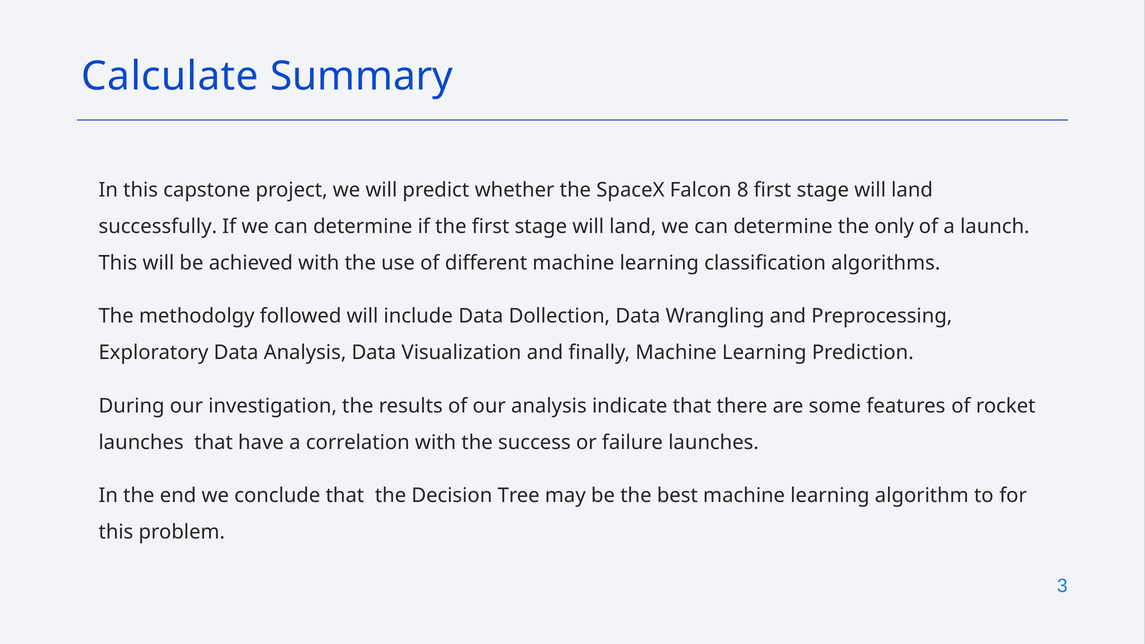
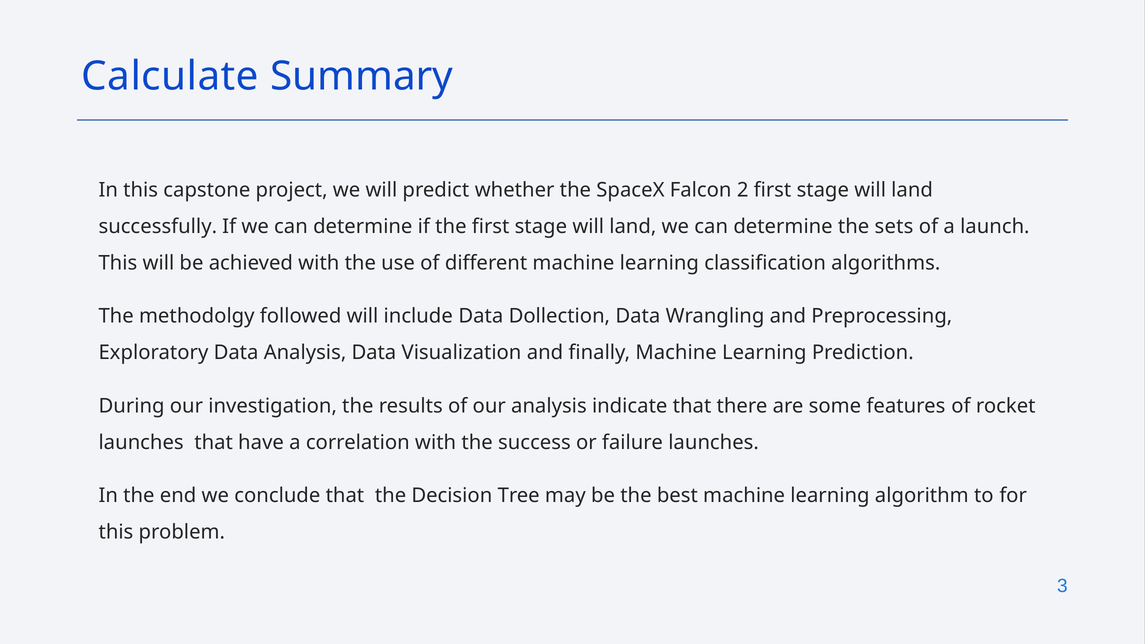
8: 8 -> 2
only: only -> sets
